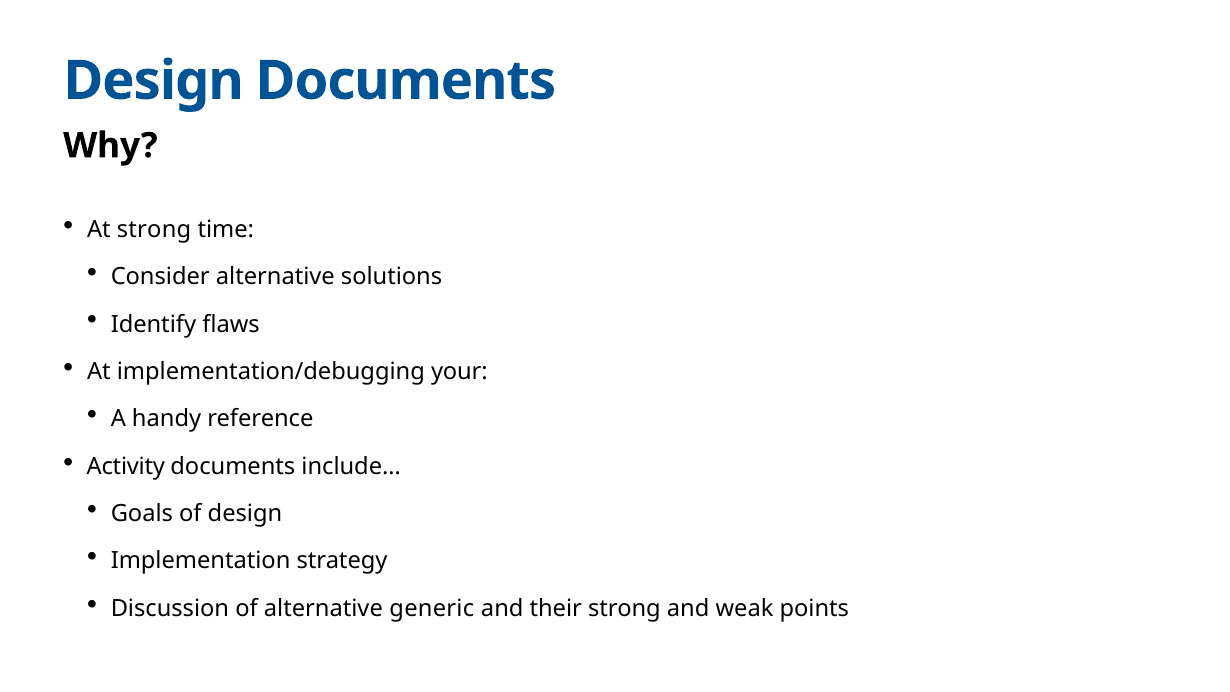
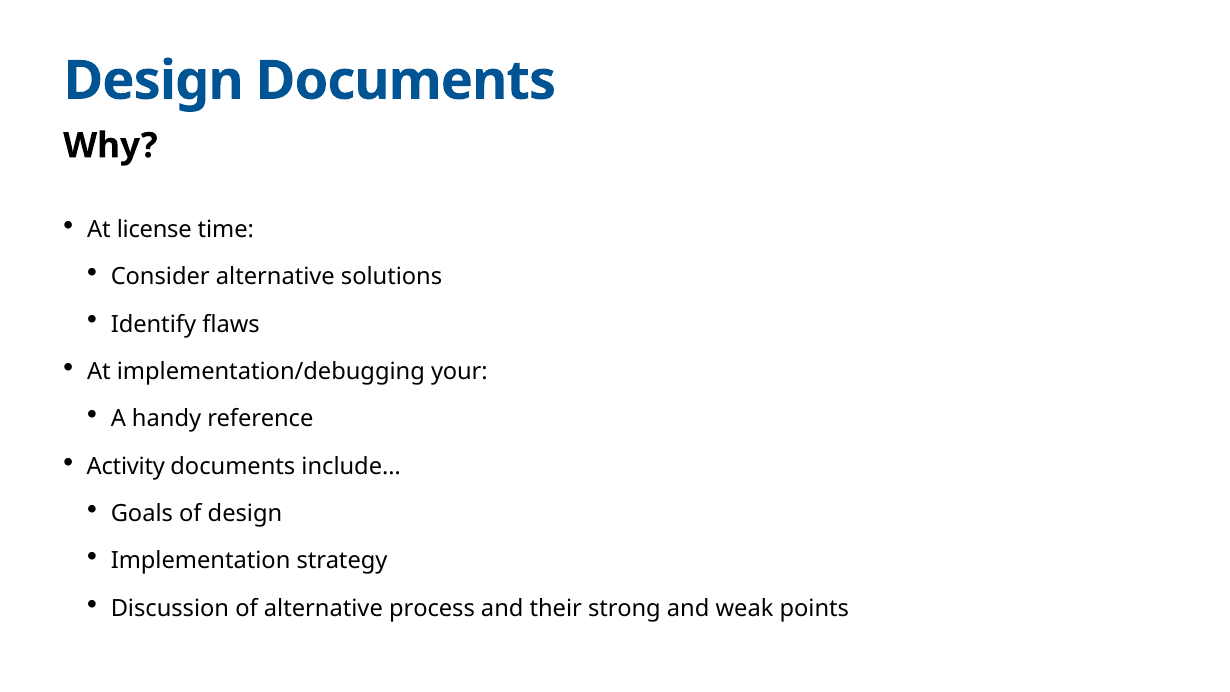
At strong: strong -> license
generic: generic -> process
